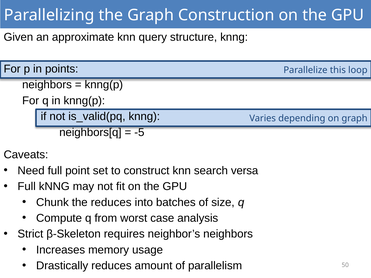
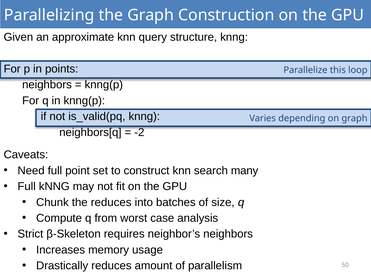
-5: -5 -> -2
versa: versa -> many
